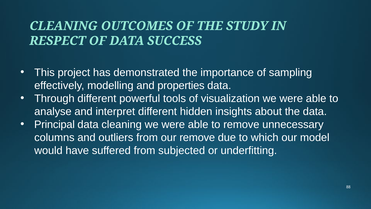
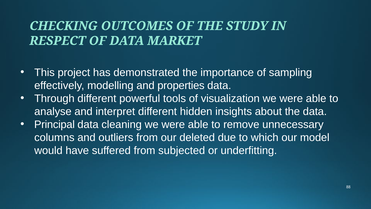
CLEANING at (64, 26): CLEANING -> CHECKING
SUCCESS: SUCCESS -> MARKET
our remove: remove -> deleted
